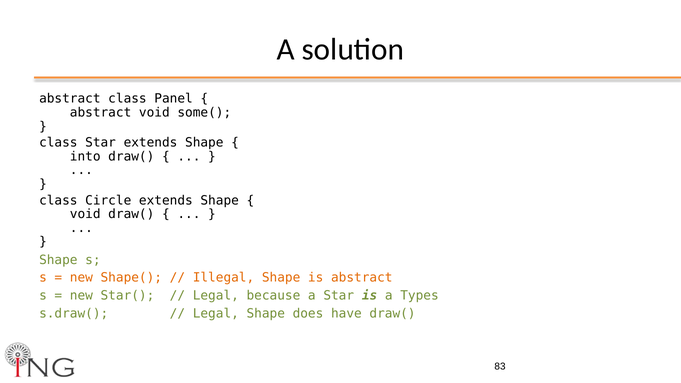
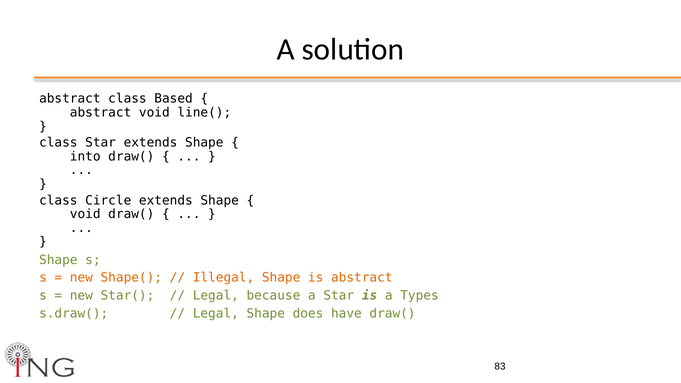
Panel: Panel -> Based
some(: some( -> line(
